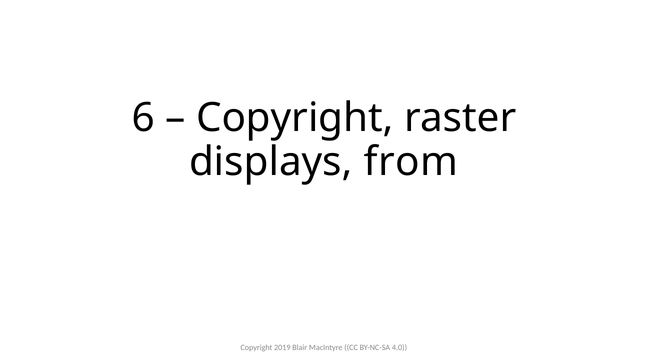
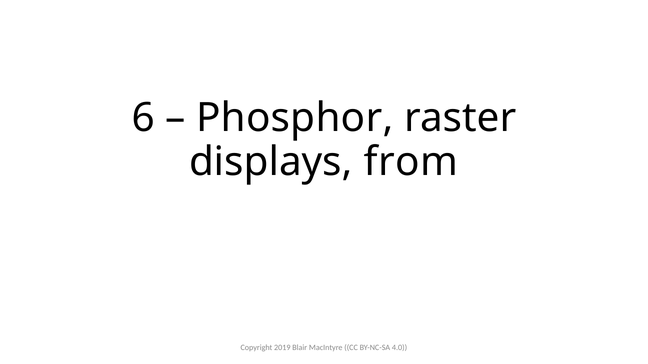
Copyright at (295, 118): Copyright -> Phosphor
